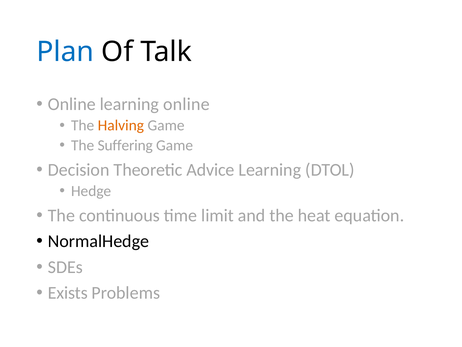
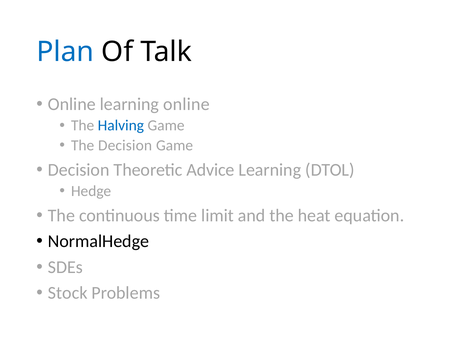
Halving colour: orange -> blue
The Suffering: Suffering -> Decision
Exists: Exists -> Stock
